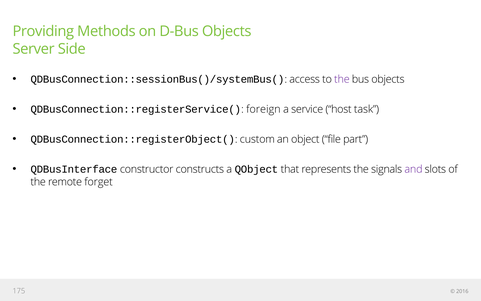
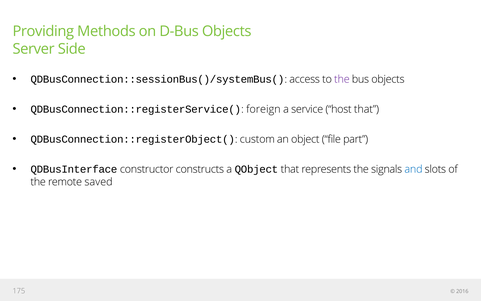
host task: task -> that
and colour: purple -> blue
forget: forget -> saved
